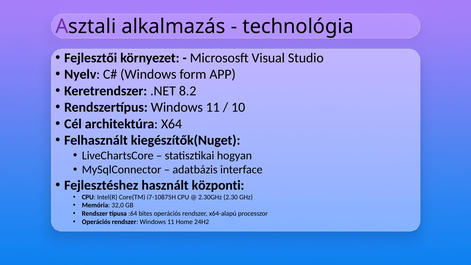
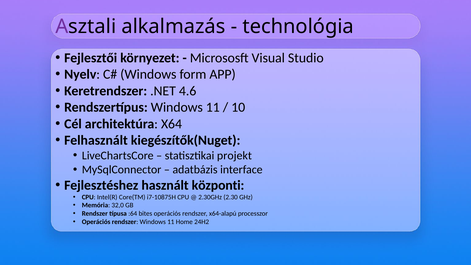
8.2: 8.2 -> 4.6
hogyan: hogyan -> projekt
